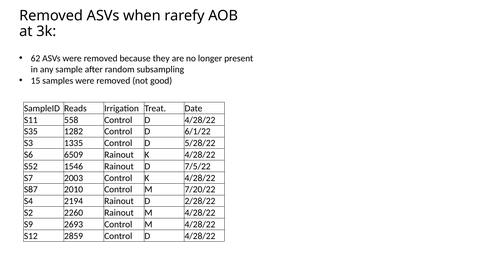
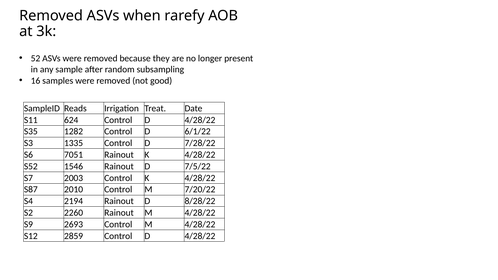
62: 62 -> 52
15: 15 -> 16
558: 558 -> 624
5/28/22: 5/28/22 -> 7/28/22
6509: 6509 -> 7051
2/28/22: 2/28/22 -> 8/28/22
